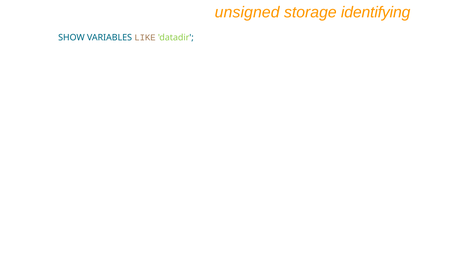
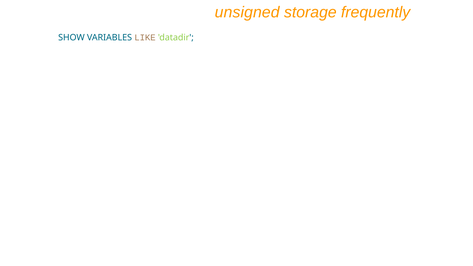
identifying: identifying -> frequently
